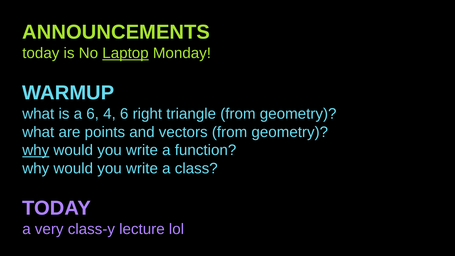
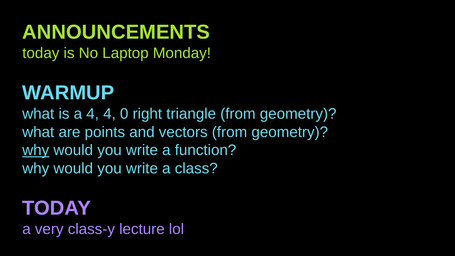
Laptop underline: present -> none
a 6: 6 -> 4
4 6: 6 -> 0
